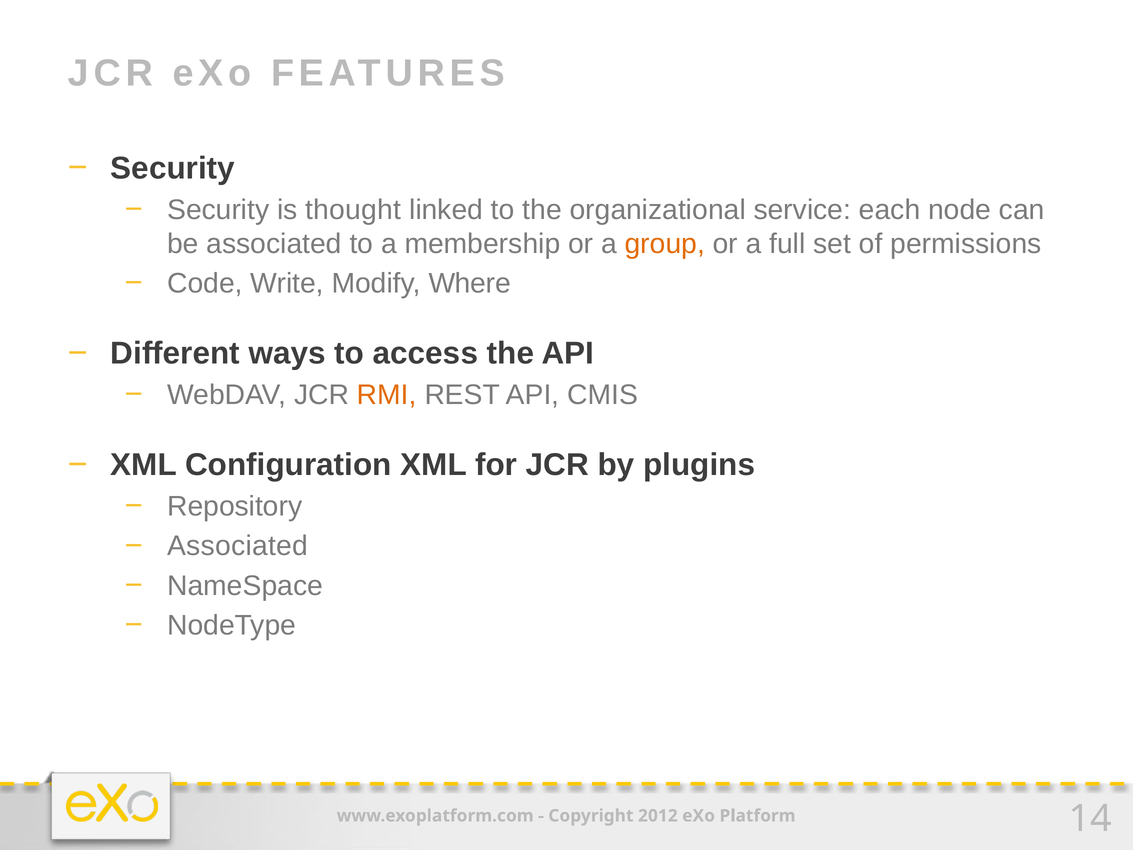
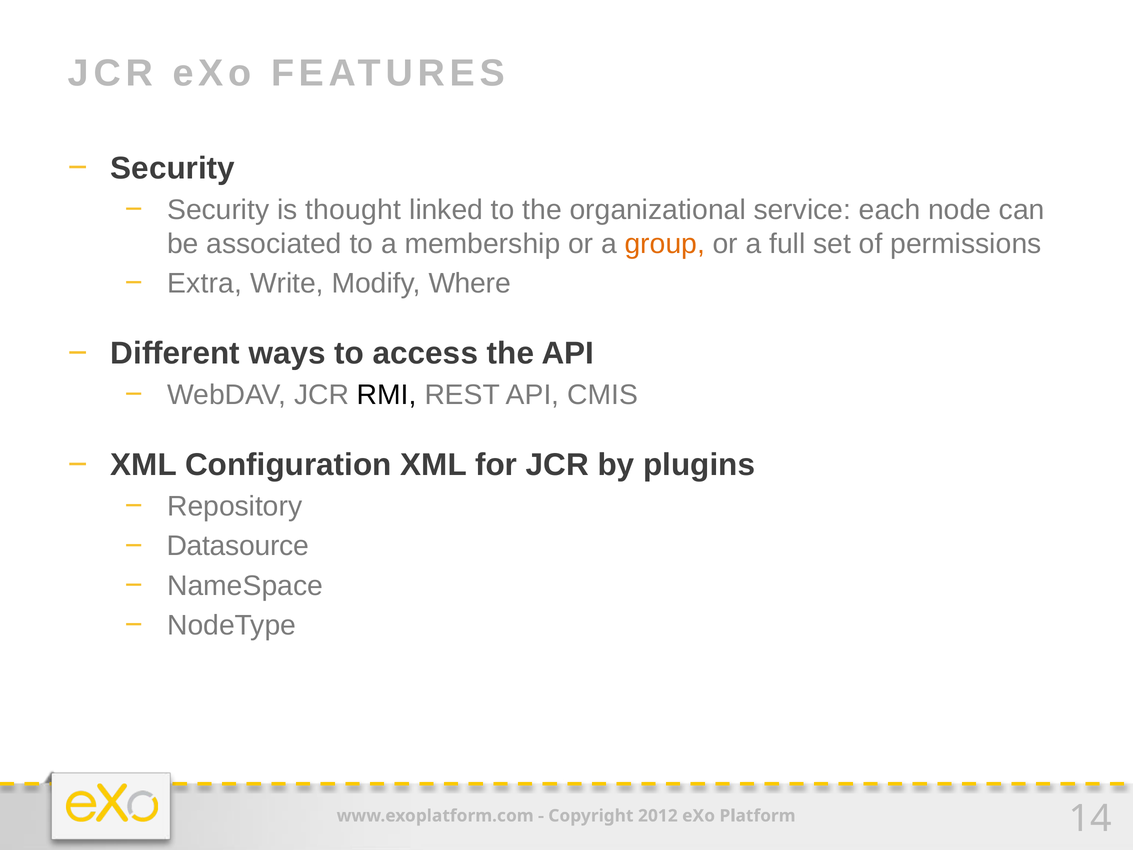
Code: Code -> Extra
RMI colour: orange -> black
Associated at (238, 546): Associated -> Datasource
